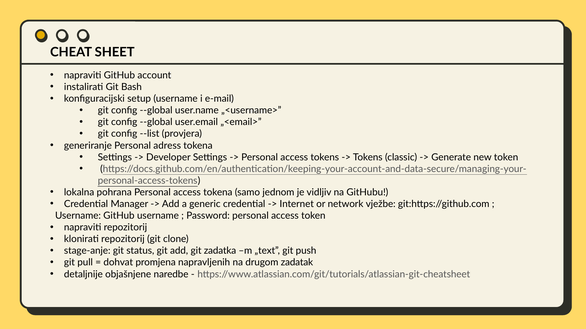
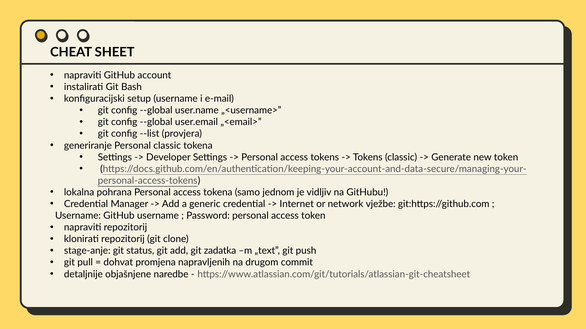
Personal adress: adress -> classic
zadatak: zadatak -> commit
